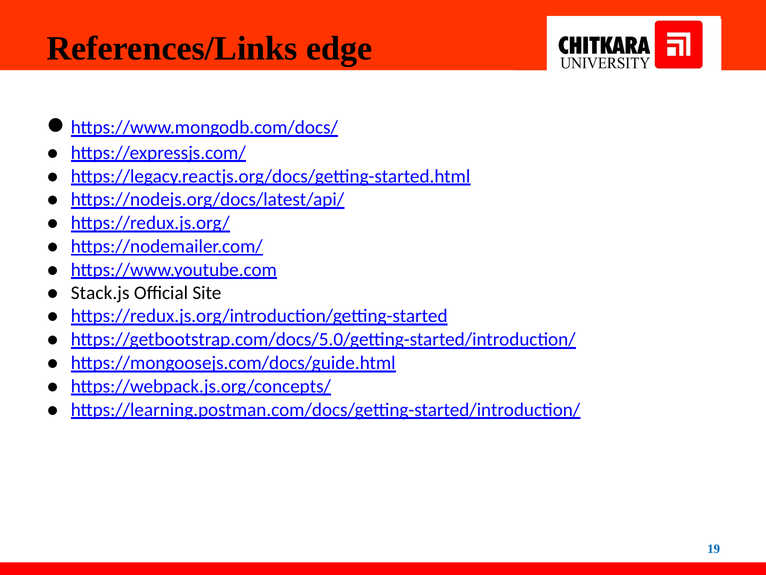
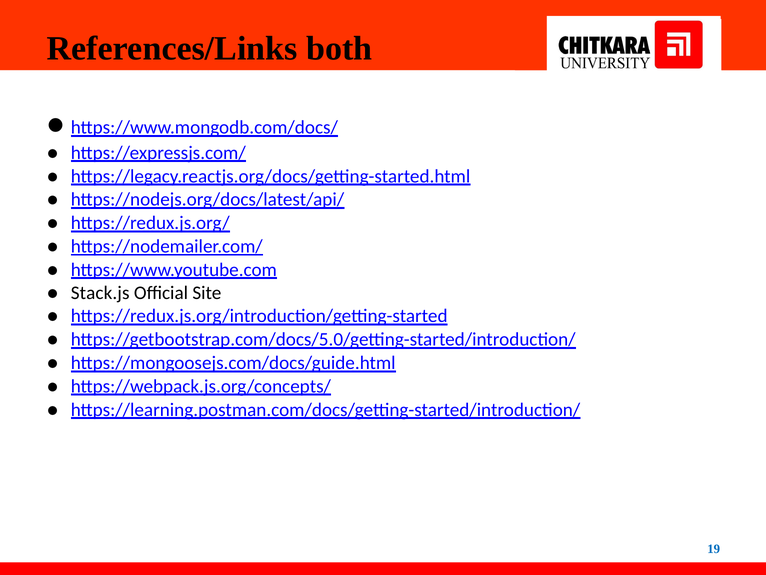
edge: edge -> both
